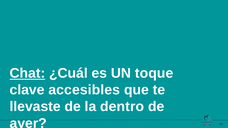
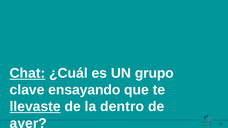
toque: toque -> grupo
accesibles: accesibles -> ensayando
llevaste underline: none -> present
